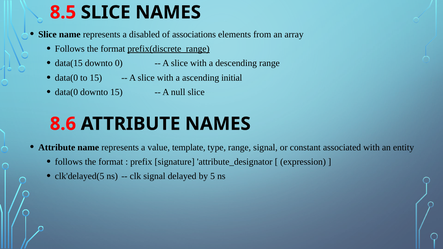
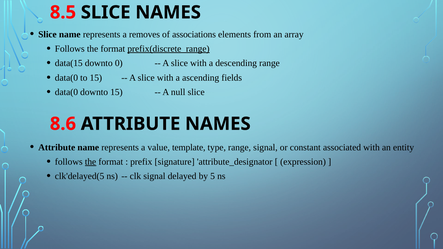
disabled: disabled -> removes
initial: initial -> fields
the at (91, 162) underline: none -> present
